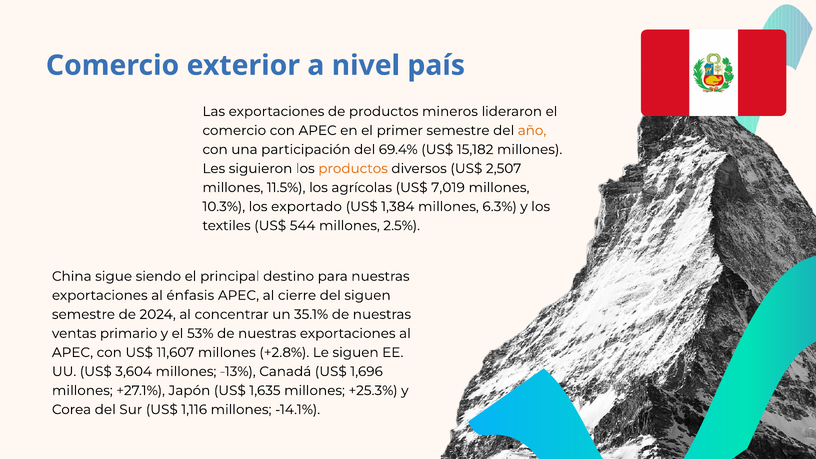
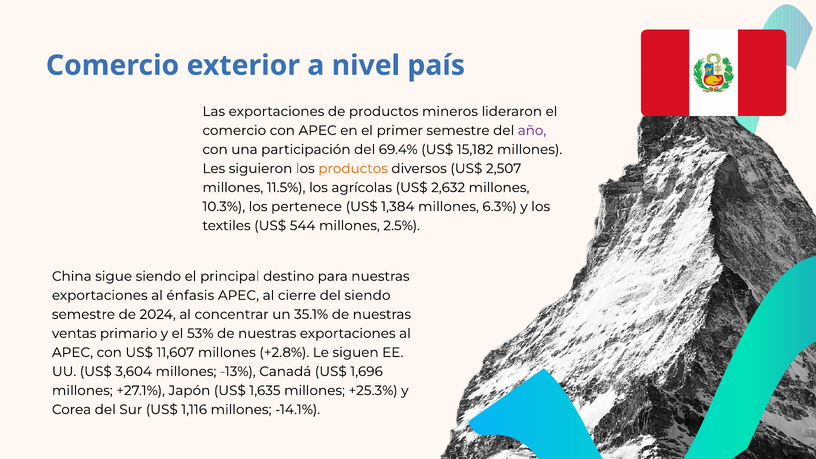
año colour: orange -> purple
7,019: 7,019 -> 2,632
exportado: exportado -> pertenece
del siguen: siguen -> siendo
